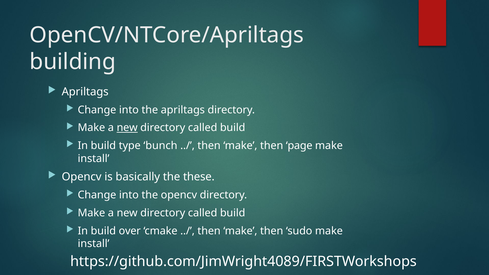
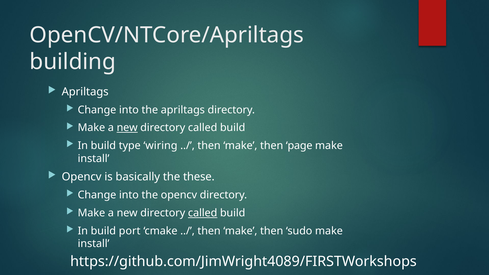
bunch: bunch -> wiring
called at (203, 213) underline: none -> present
over: over -> port
